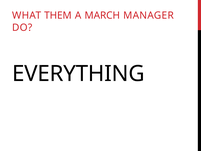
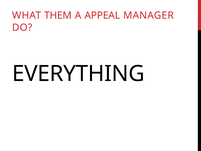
MARCH: MARCH -> APPEAL
